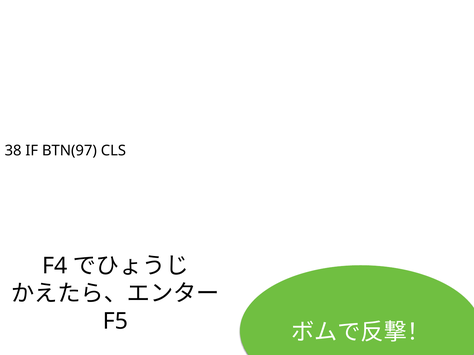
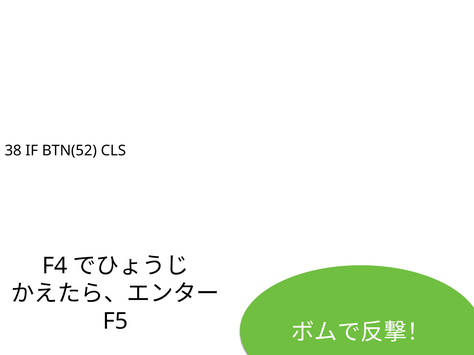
BTN(97: BTN(97 -> BTN(52
